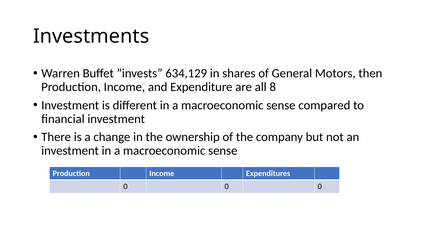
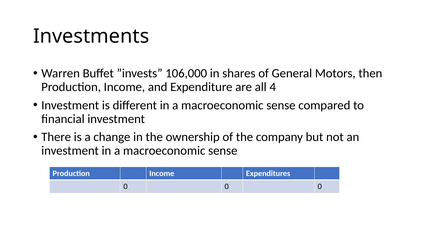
634,129: 634,129 -> 106,000
8: 8 -> 4
